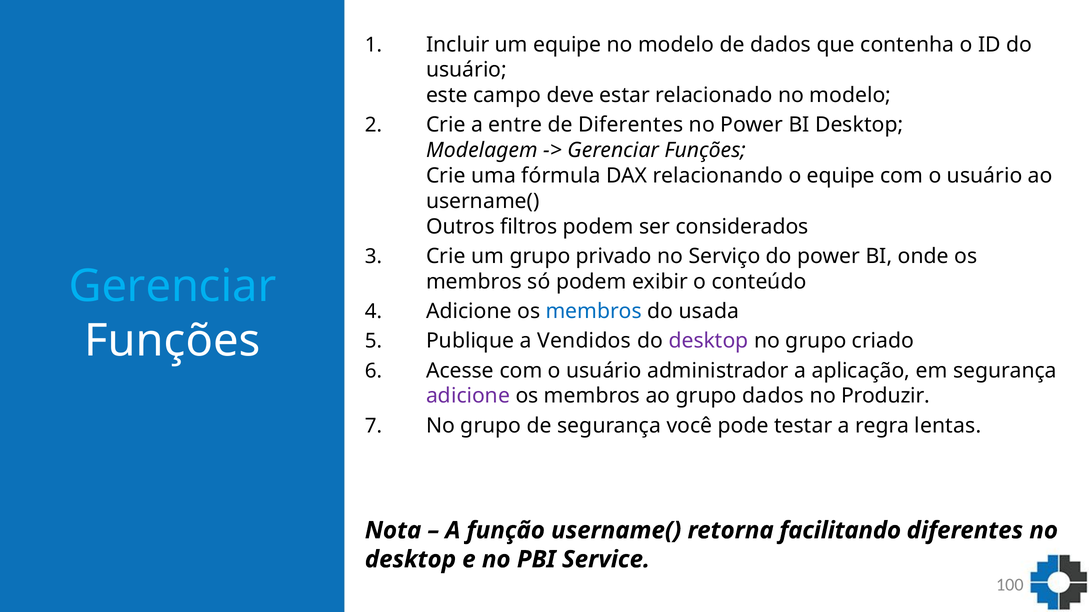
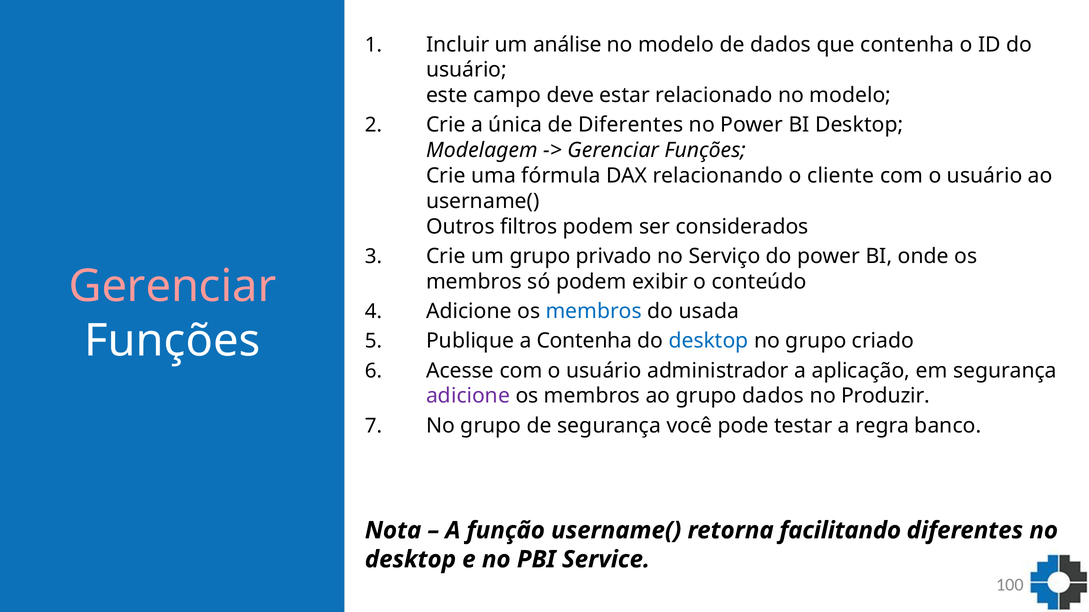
um equipe: equipe -> análise
entre: entre -> única
o equipe: equipe -> cliente
Gerenciar at (172, 287) colour: light blue -> pink
a Vendidos: Vendidos -> Contenha
desktop at (708, 341) colour: purple -> blue
lentas: lentas -> banco
